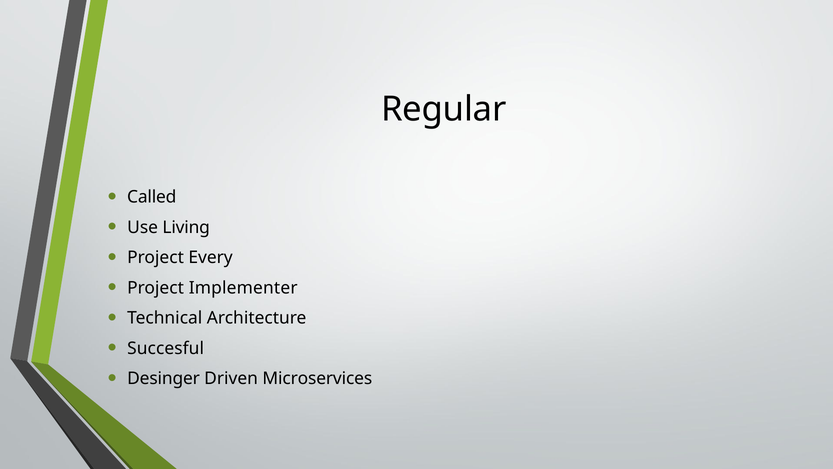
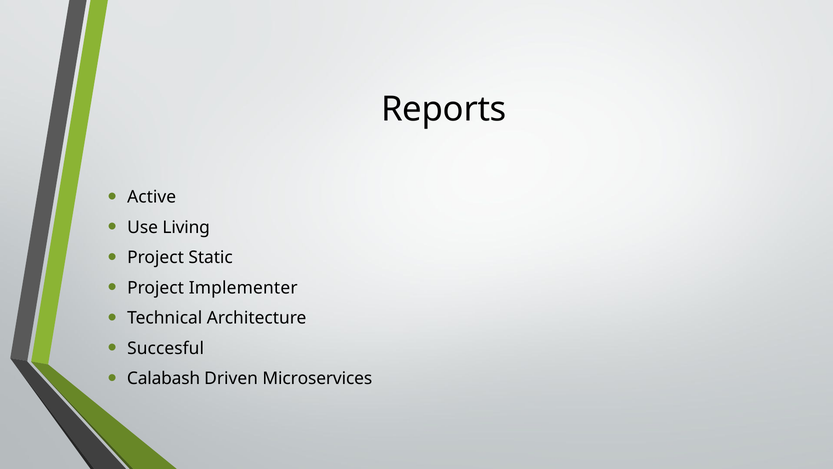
Regular: Regular -> Reports
Called: Called -> Active
Every: Every -> Static
Desinger: Desinger -> Calabash
